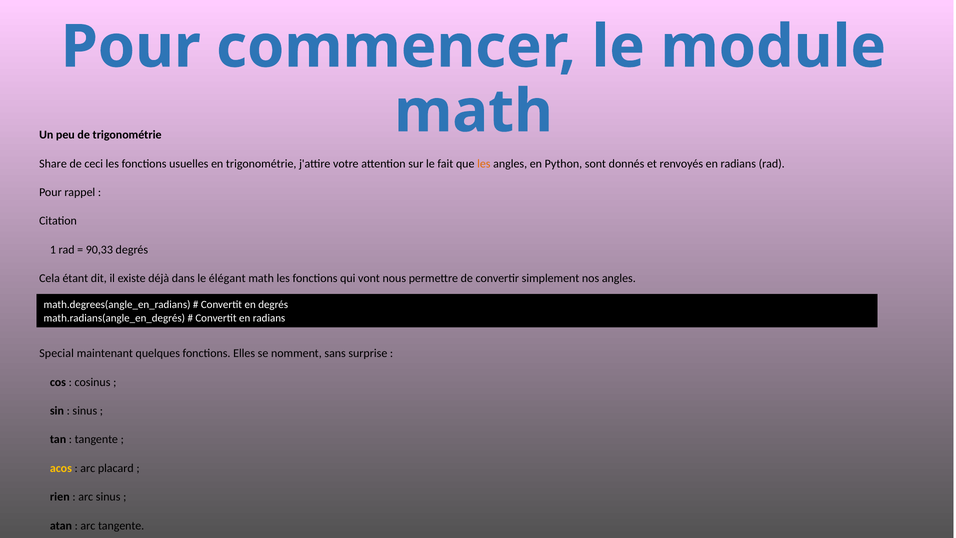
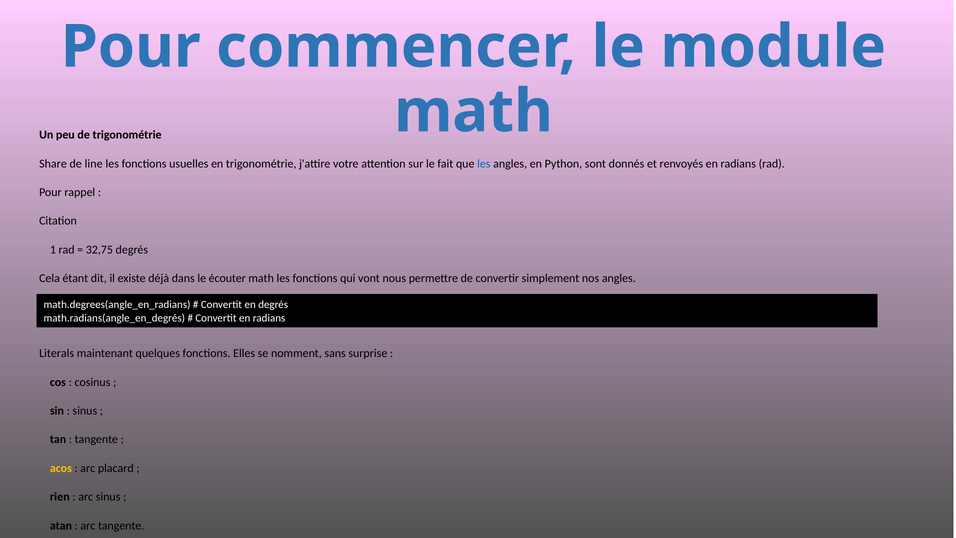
ceci: ceci -> line
les at (484, 163) colour: orange -> blue
90,33: 90,33 -> 32,75
élégant: élégant -> écouter
Special: Special -> Literals
